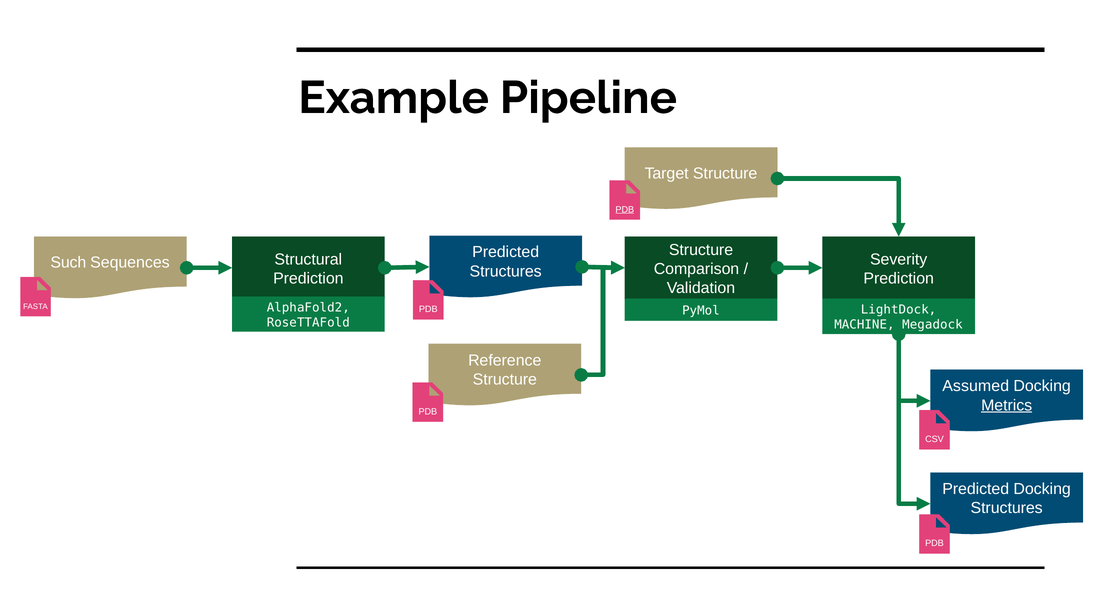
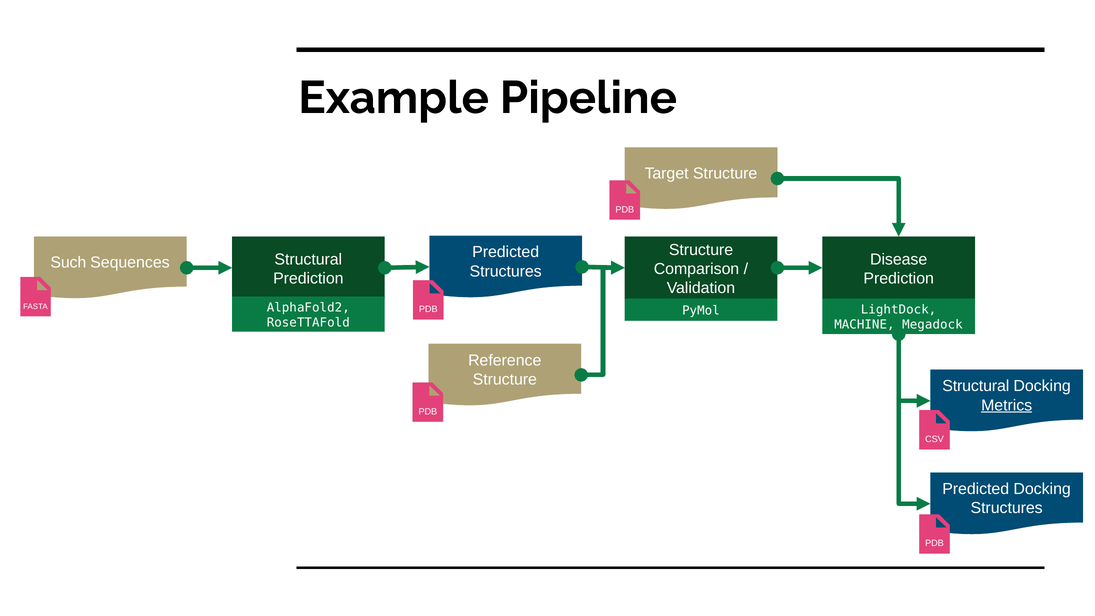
PDB at (625, 209) underline: present -> none
Severity: Severity -> Disease
Assumed at (976, 386): Assumed -> Structural
